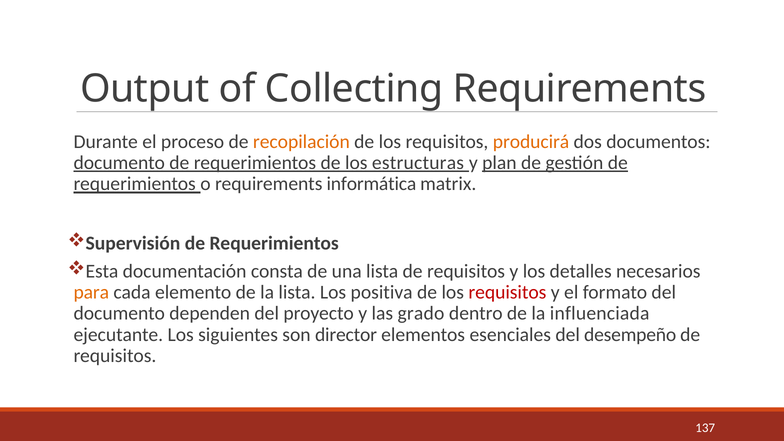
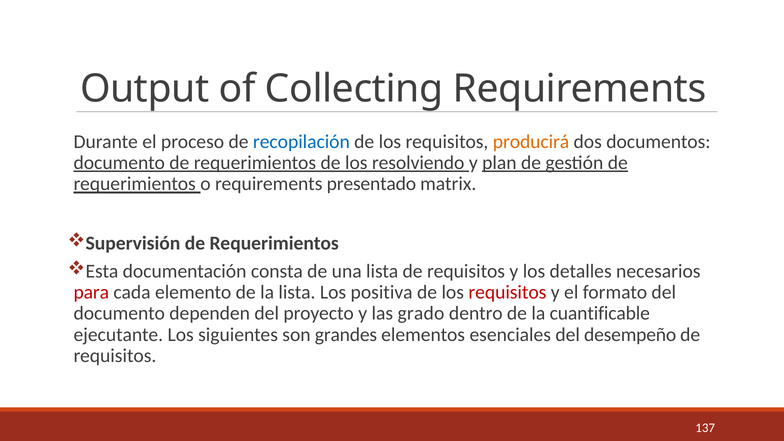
recopilación colour: orange -> blue
estructuras: estructuras -> resolviendo
informática: informática -> presentado
para colour: orange -> red
influenciada: influenciada -> cuantificable
director: director -> grandes
